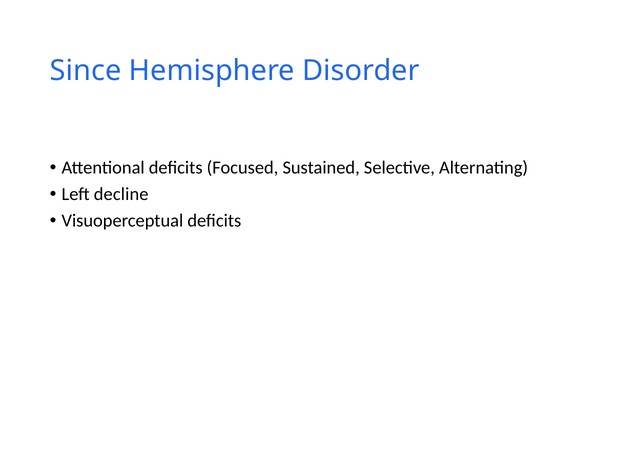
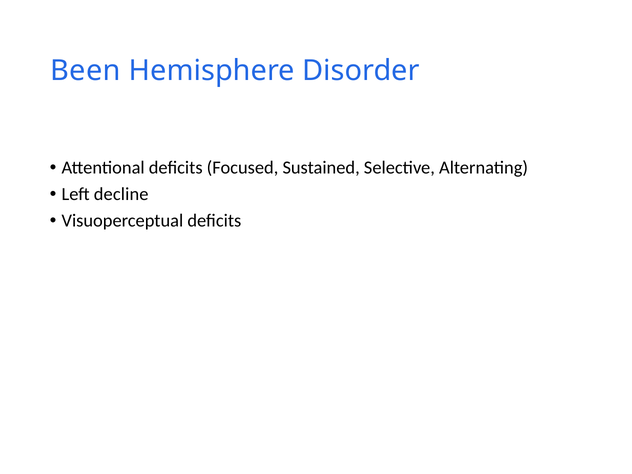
Since: Since -> Been
